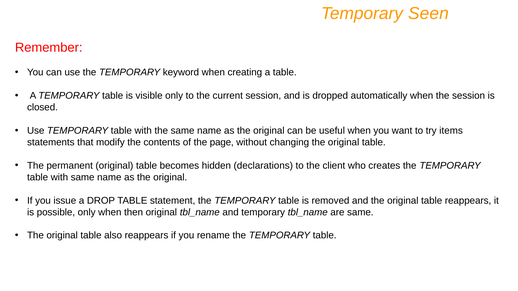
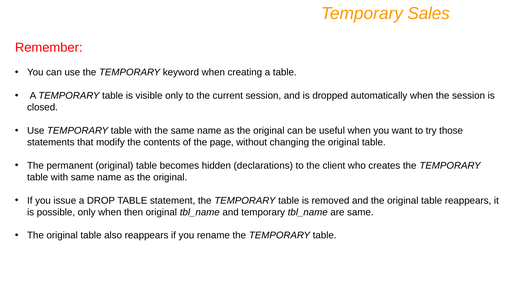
Seen: Seen -> Sales
items: items -> those
